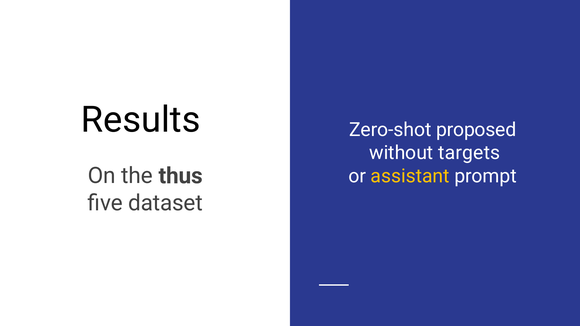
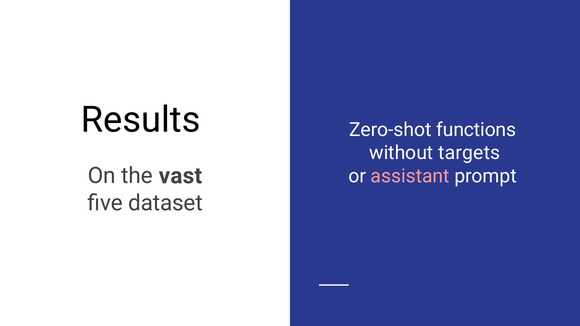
proposed: proposed -> functions
thus: thus -> vast
assistant colour: yellow -> pink
